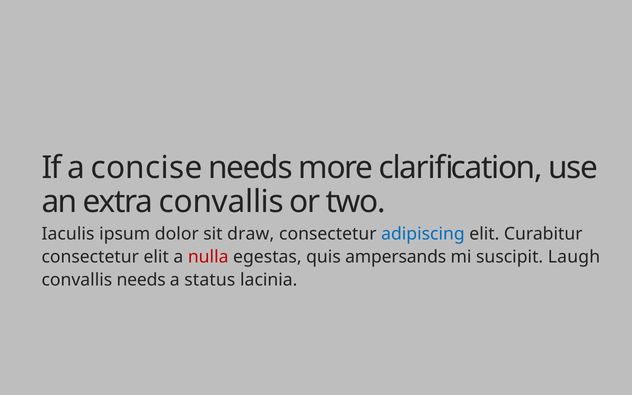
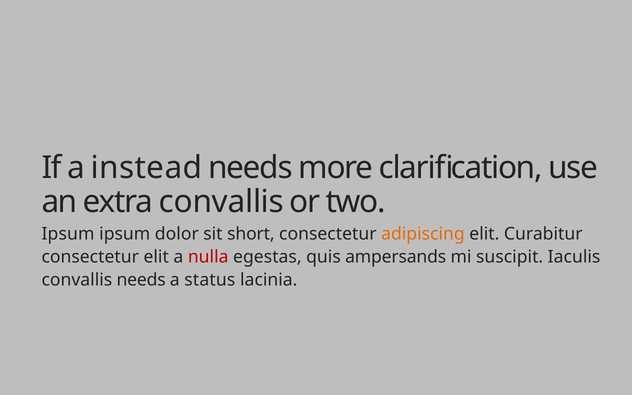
concise: concise -> instead
Iaculis at (68, 234): Iaculis -> Ipsum
draw: draw -> short
adipiscing colour: blue -> orange
Laugh: Laugh -> Iaculis
